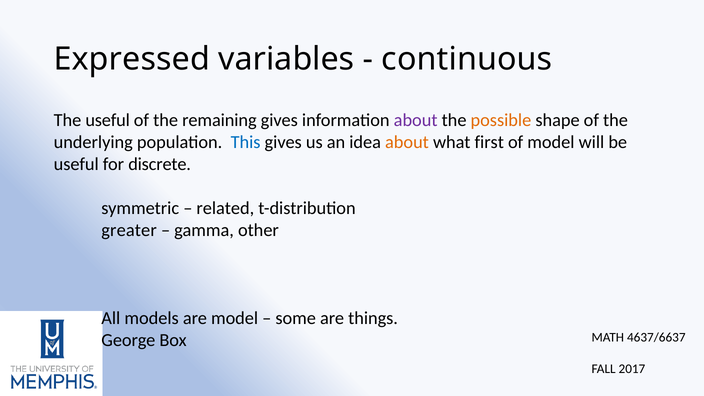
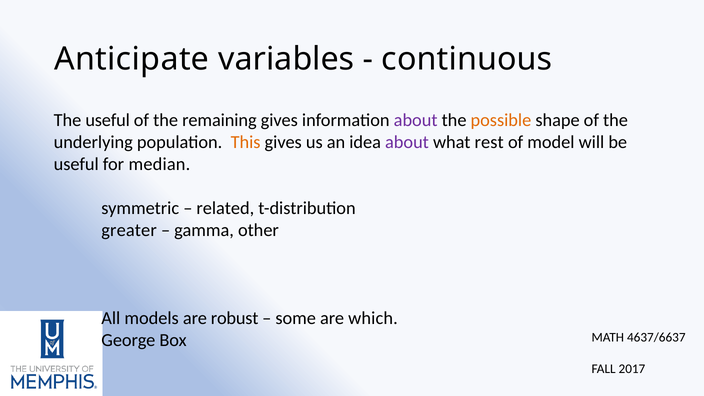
Expressed: Expressed -> Anticipate
This colour: blue -> orange
about at (407, 142) colour: orange -> purple
first: first -> rest
discrete: discrete -> median
are model: model -> robust
things: things -> which
